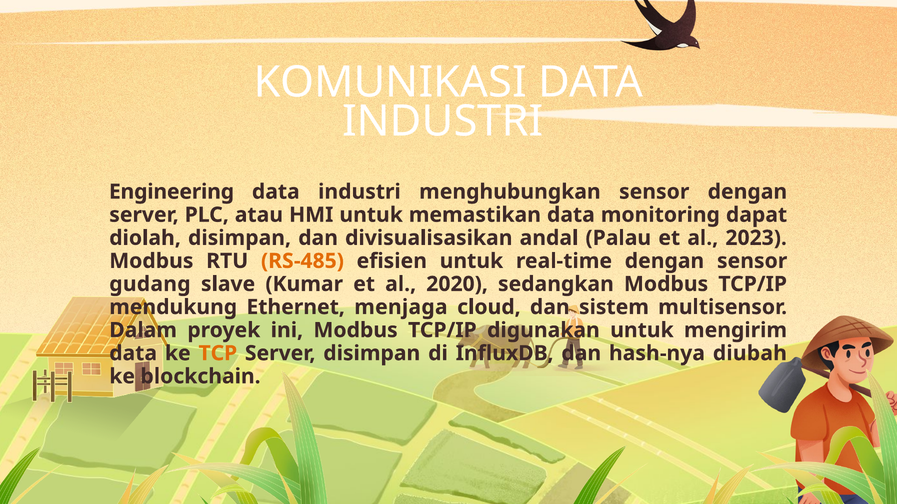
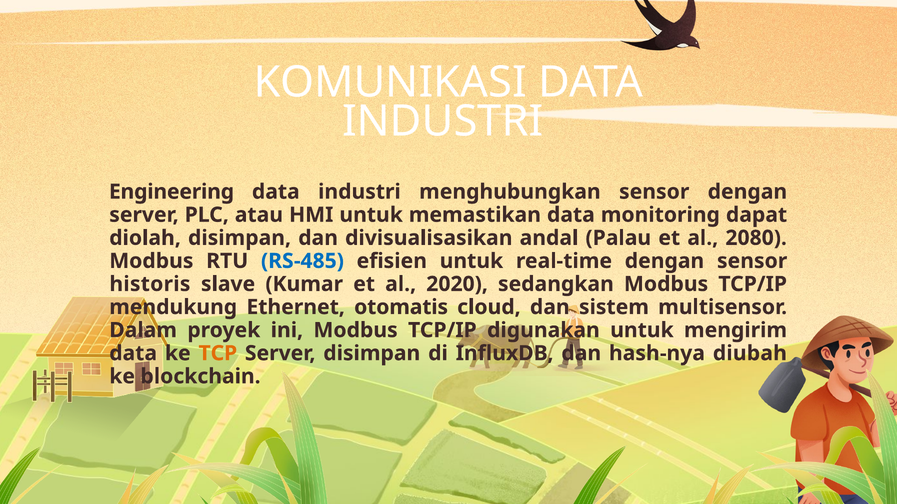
2023: 2023 -> 2080
RS-485 colour: orange -> blue
gudang: gudang -> historis
menjaga: menjaga -> otomatis
